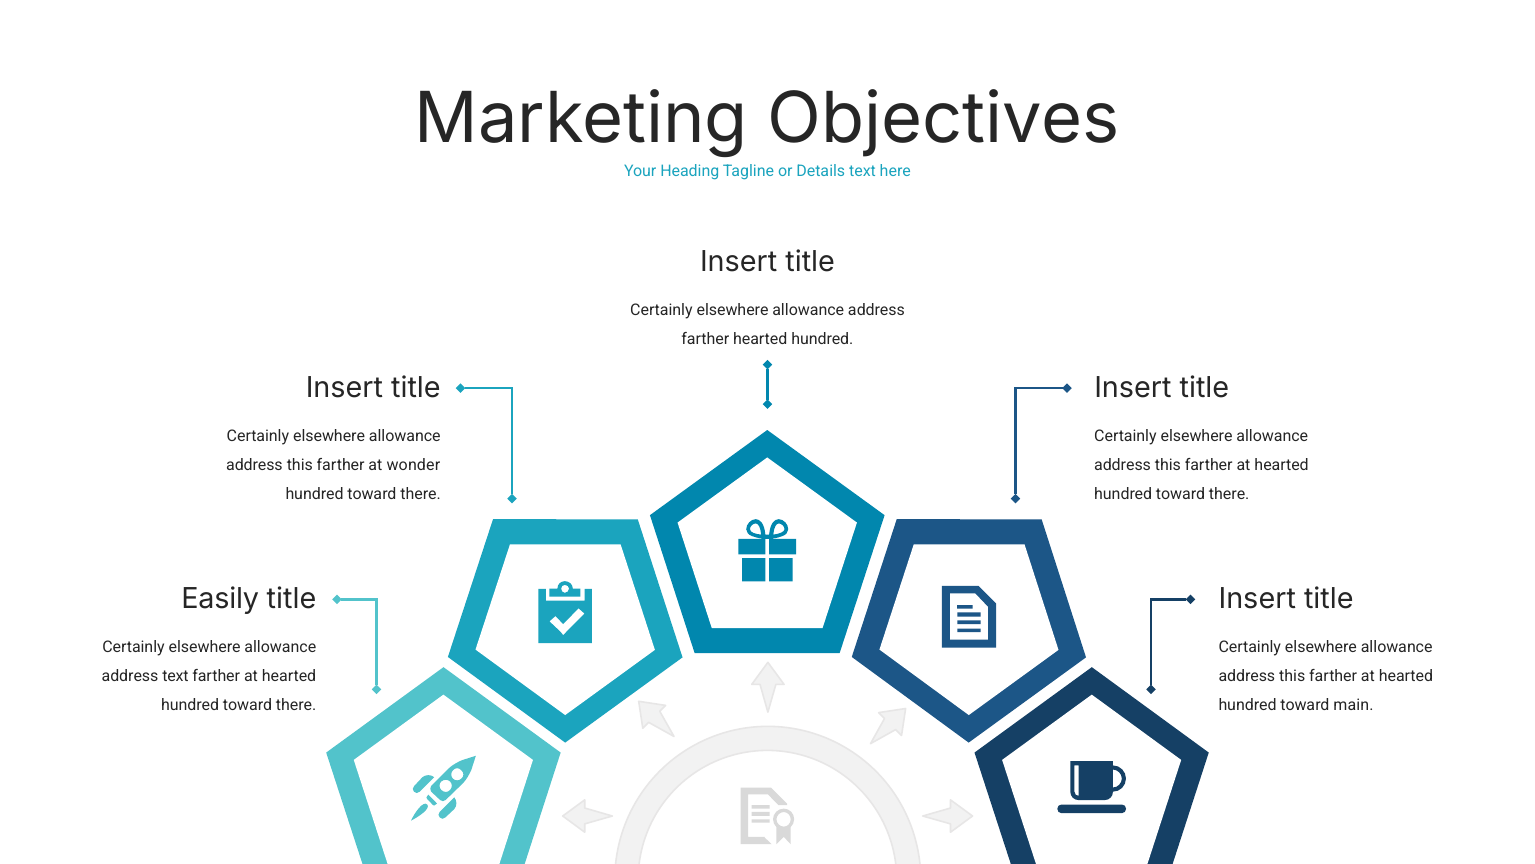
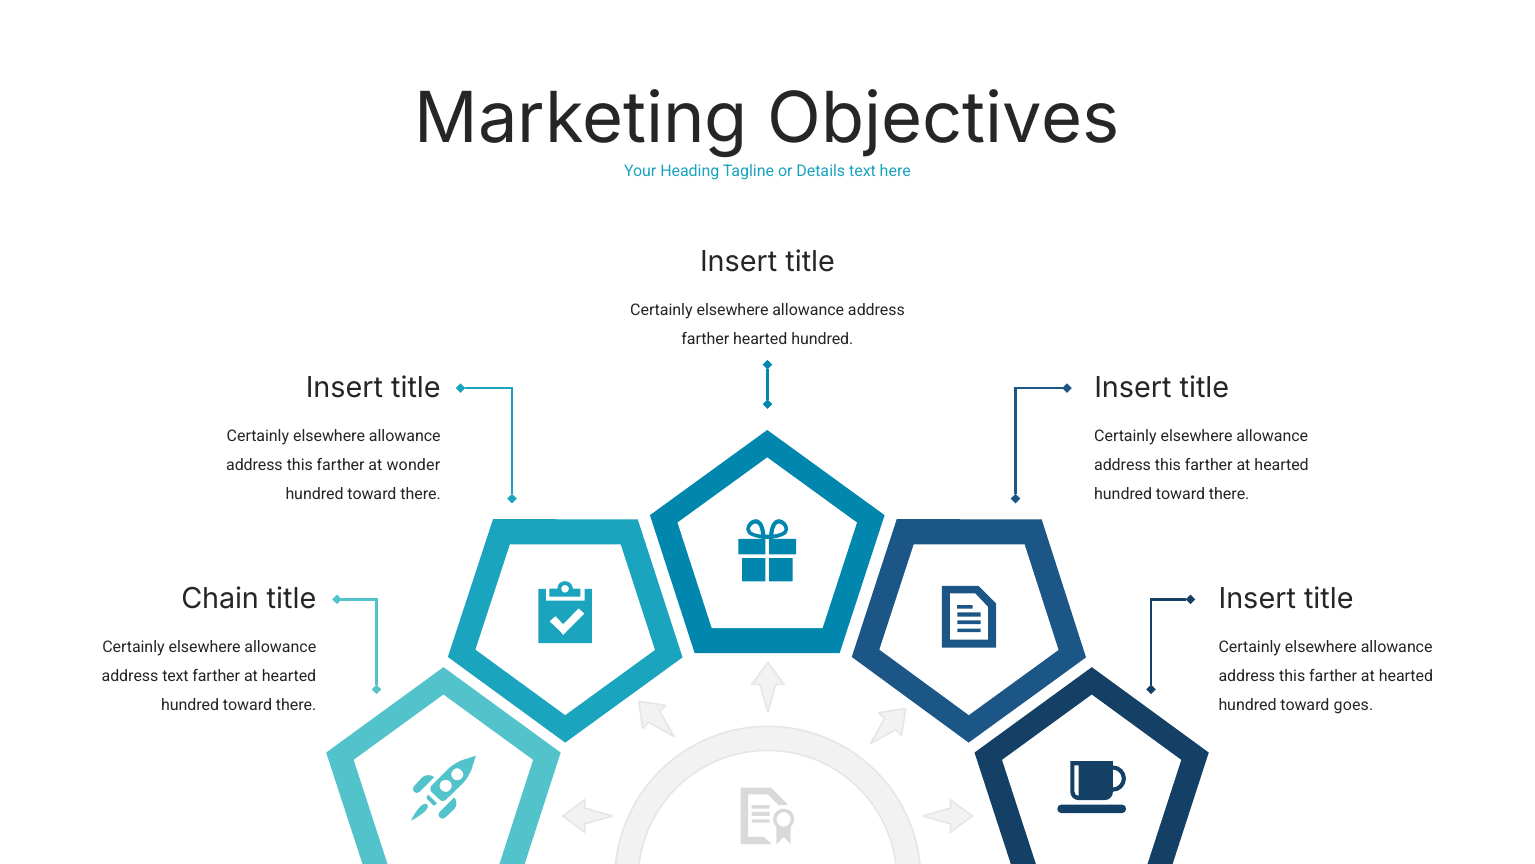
Easily: Easily -> Chain
main: main -> goes
